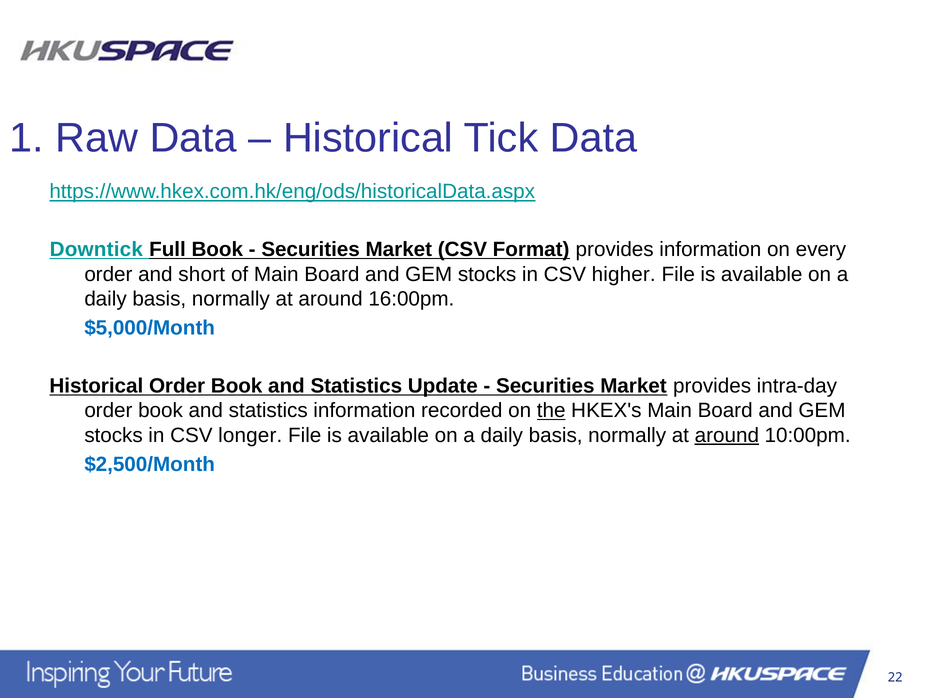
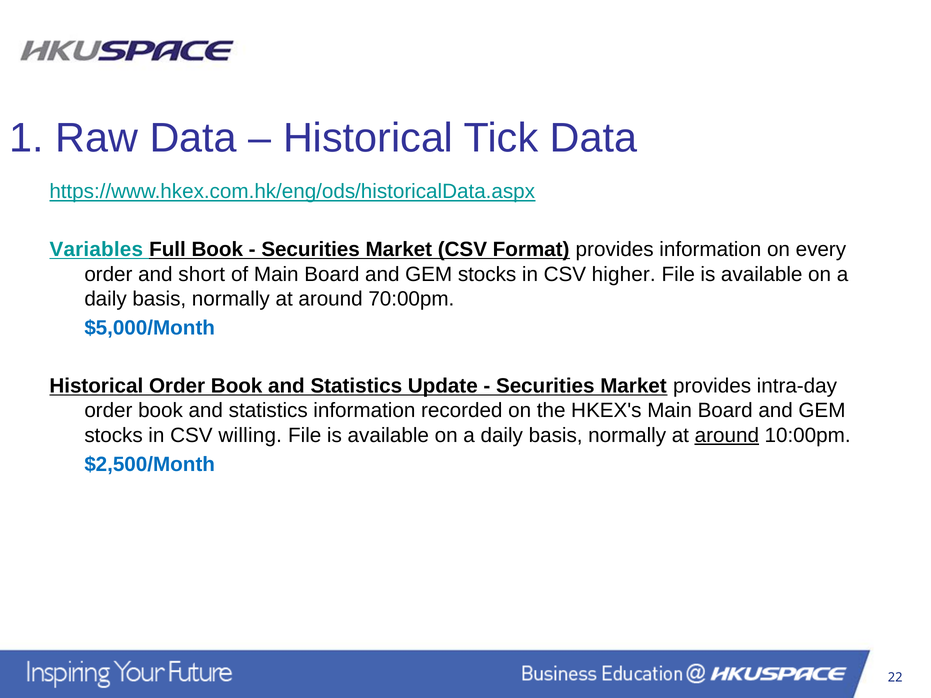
Downtick: Downtick -> Variables
16:00pm: 16:00pm -> 70:00pm
the underline: present -> none
longer: longer -> willing
